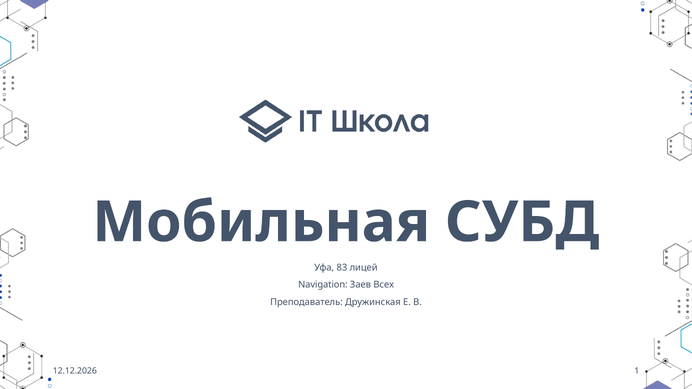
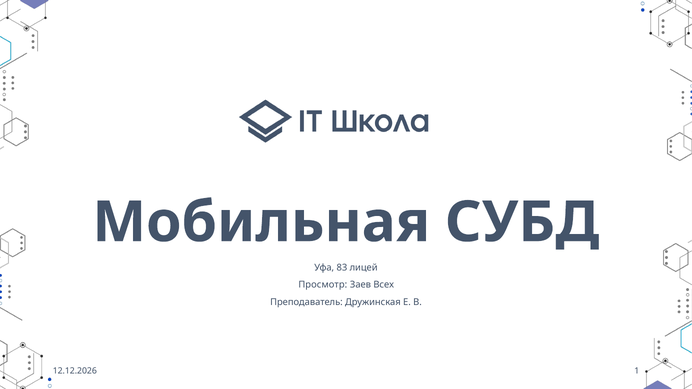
Navigation: Navigation -> Просмотр
